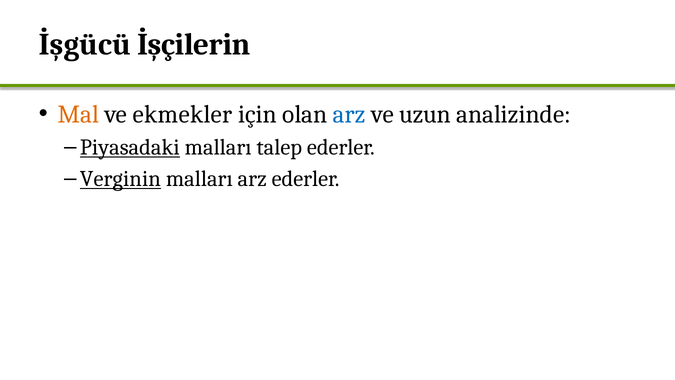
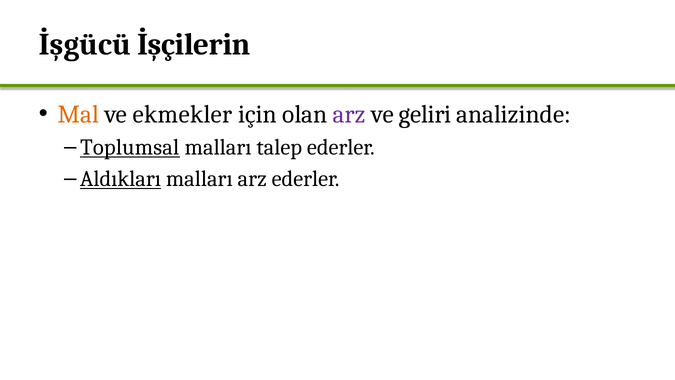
arz at (349, 114) colour: blue -> purple
uzun: uzun -> geliri
Piyasadaki: Piyasadaki -> Toplumsal
Verginin: Verginin -> Aldıkları
